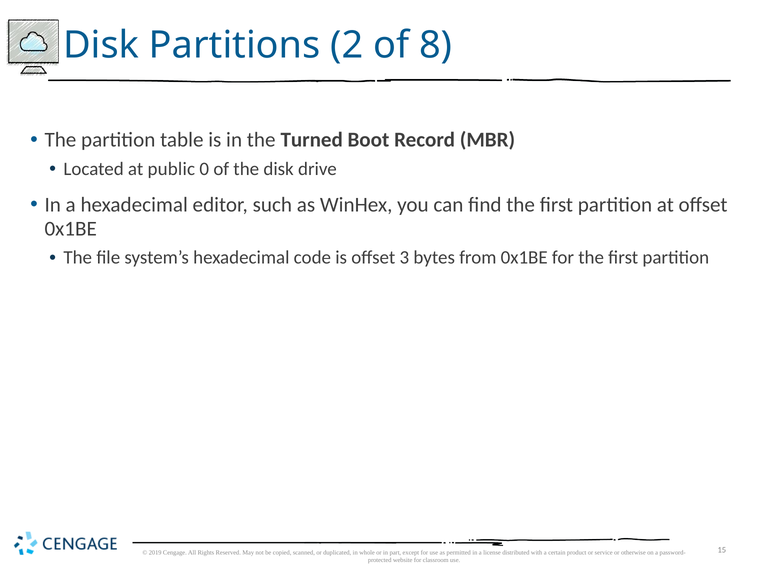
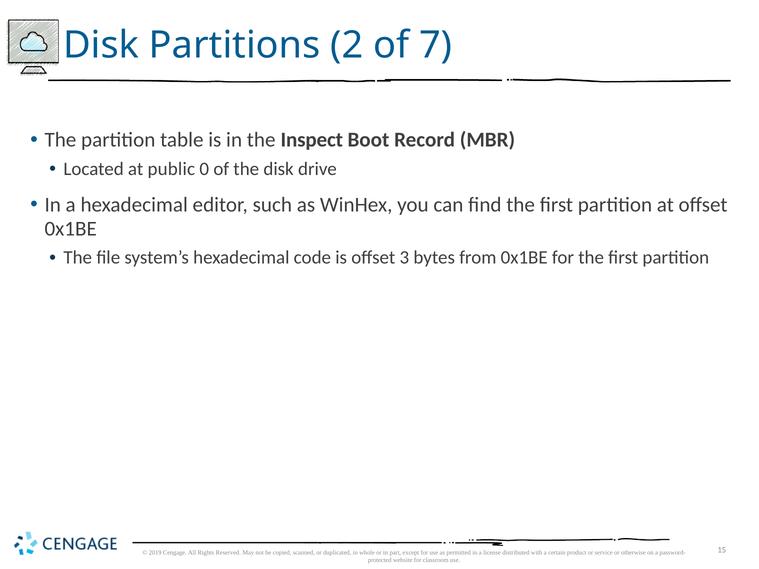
8: 8 -> 7
Turned: Turned -> Inspect
